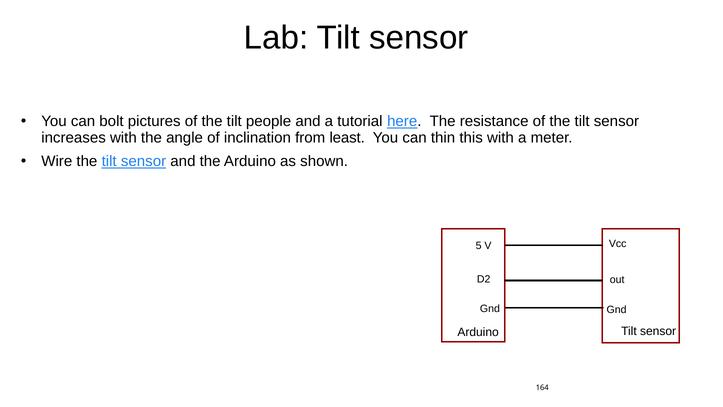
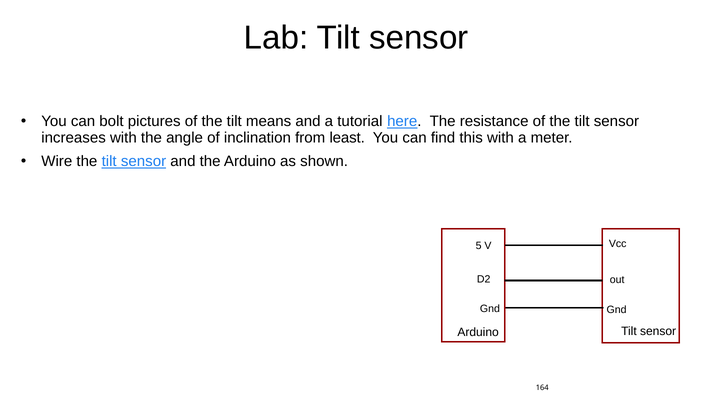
people: people -> means
thin: thin -> find
